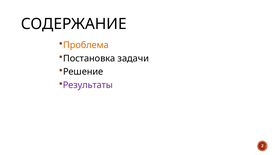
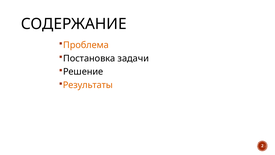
Результаты colour: purple -> orange
